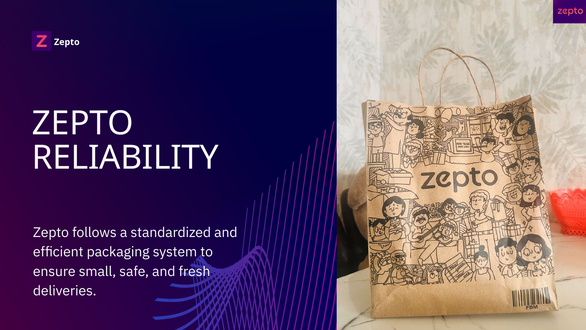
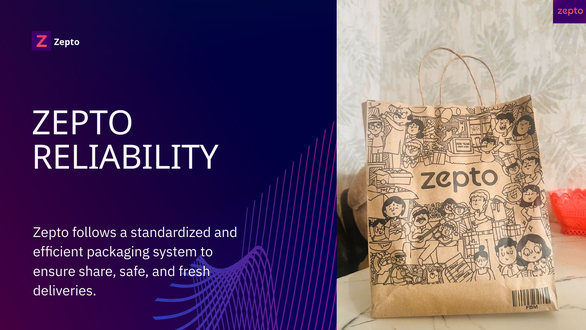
small: small -> share
